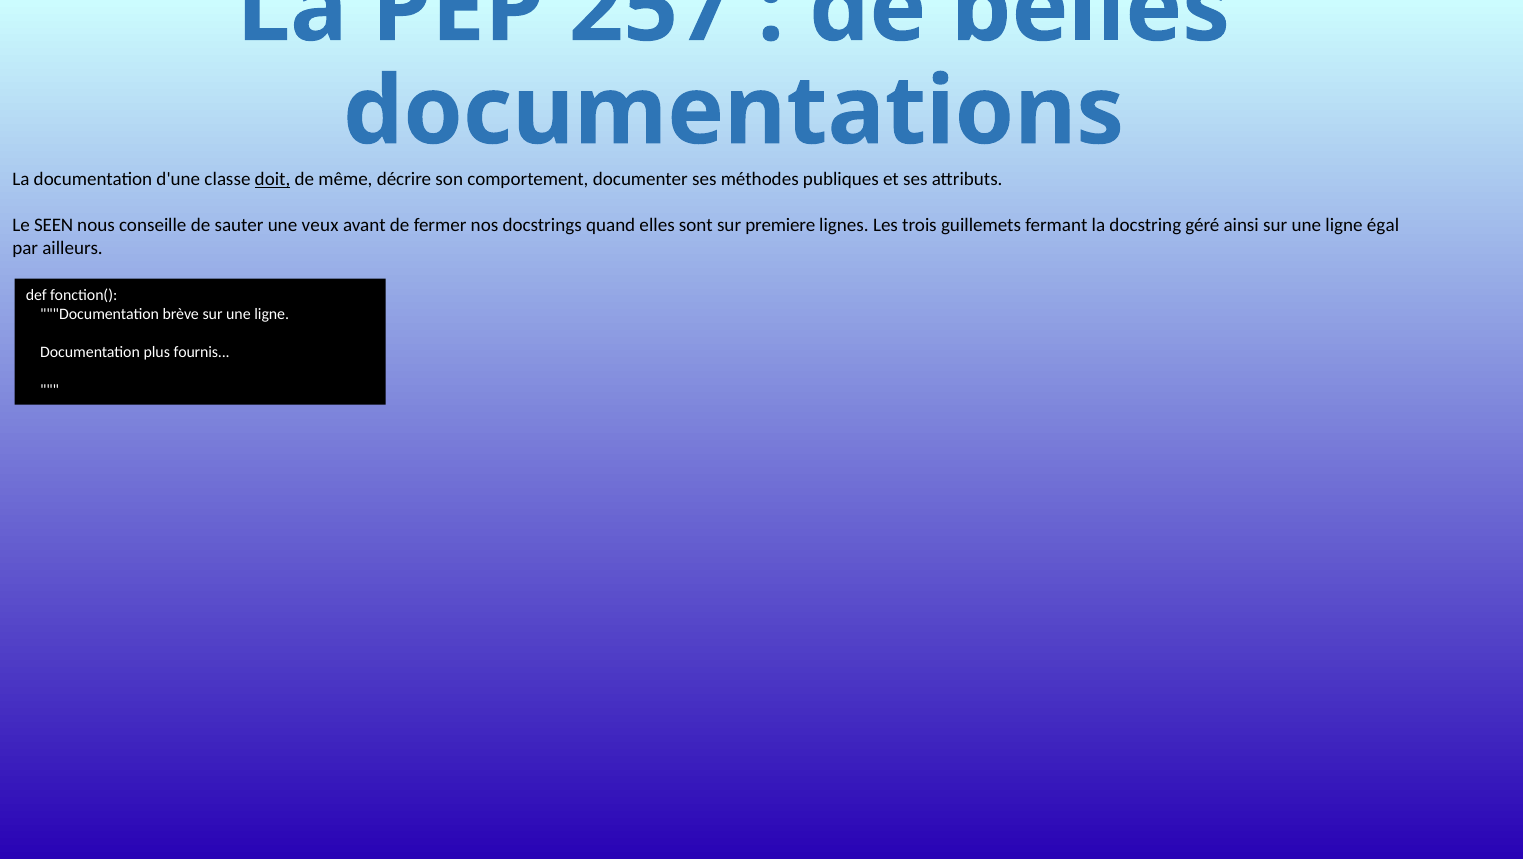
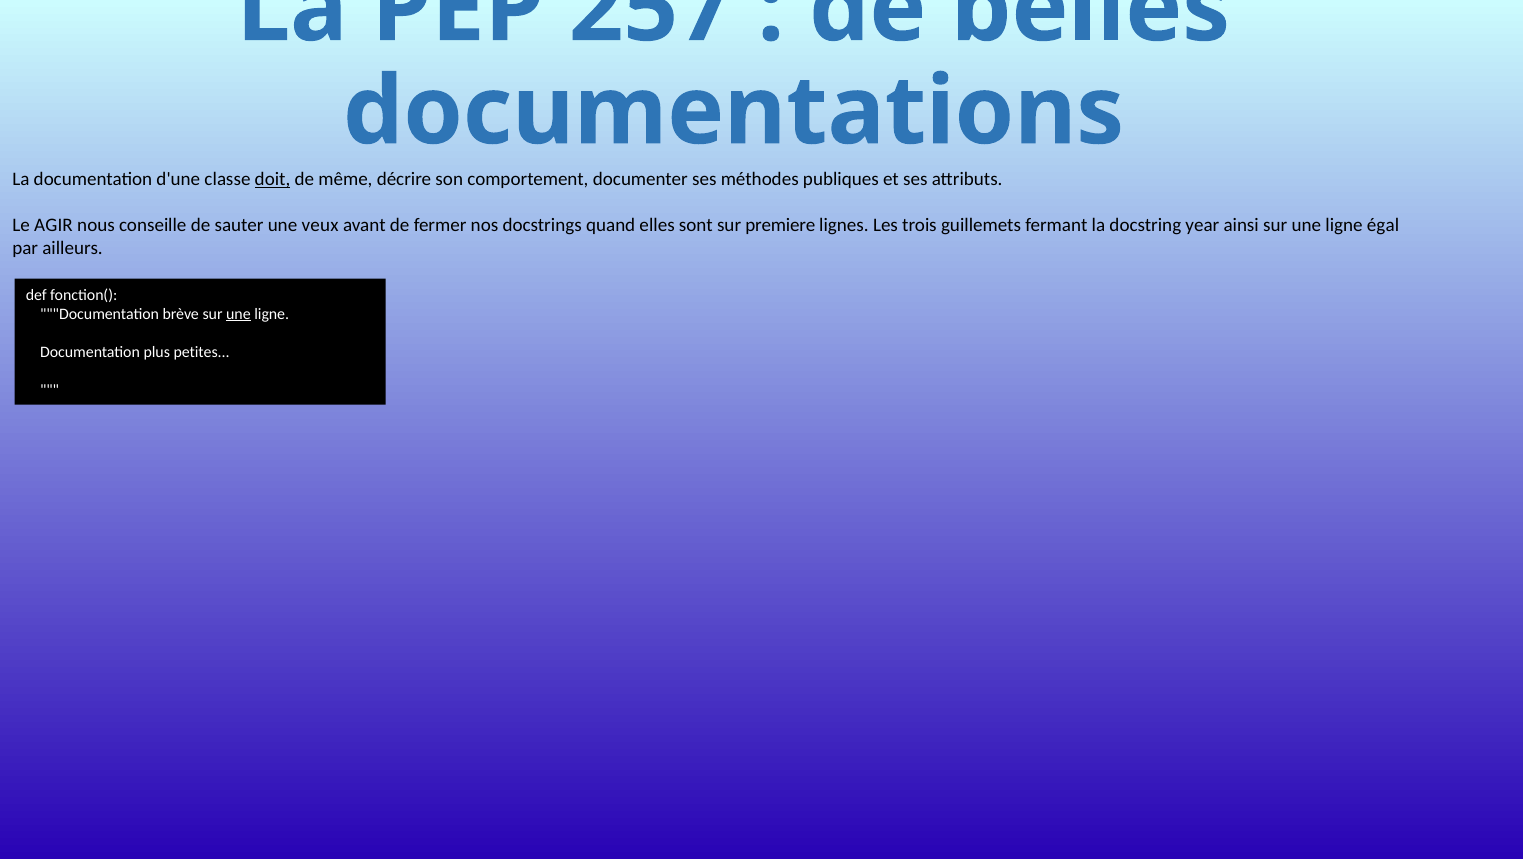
SEEN: SEEN -> AGIR
géré: géré -> year
une at (238, 314) underline: none -> present
fournis: fournis -> petites
